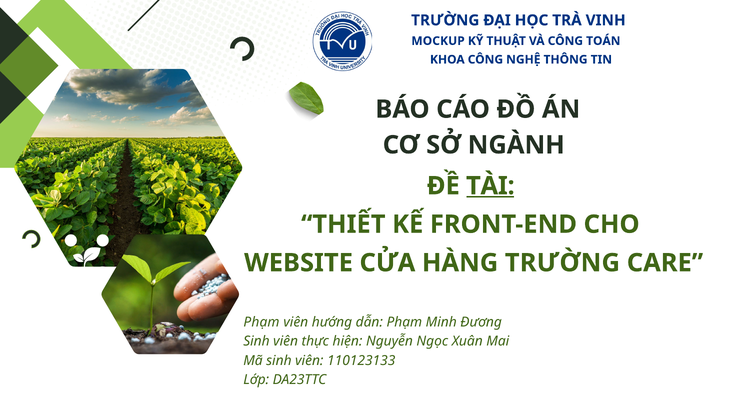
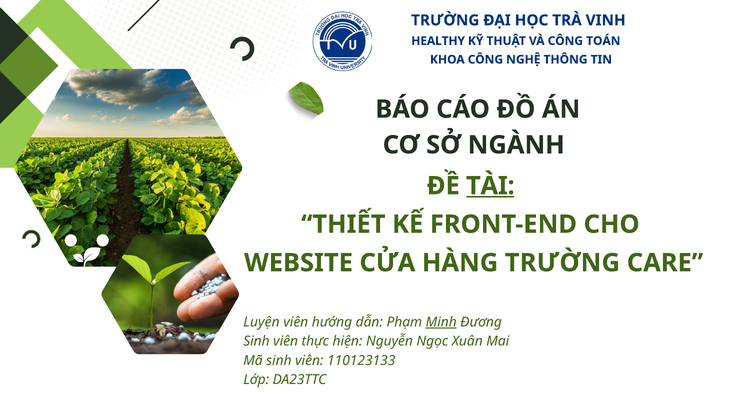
MOCKUP: MOCKUP -> HEALTHY
Phạm at (261, 322): Phạm -> Luyện
Minh underline: none -> present
